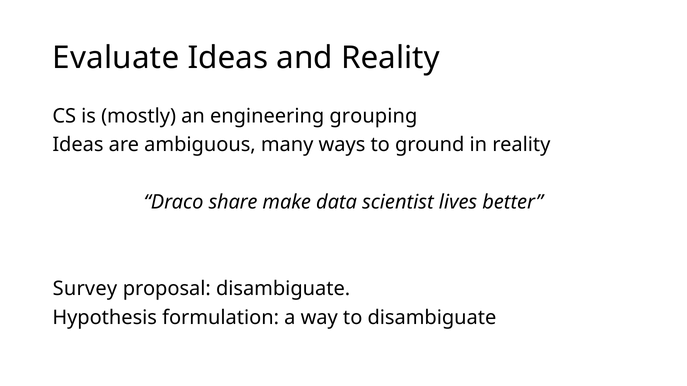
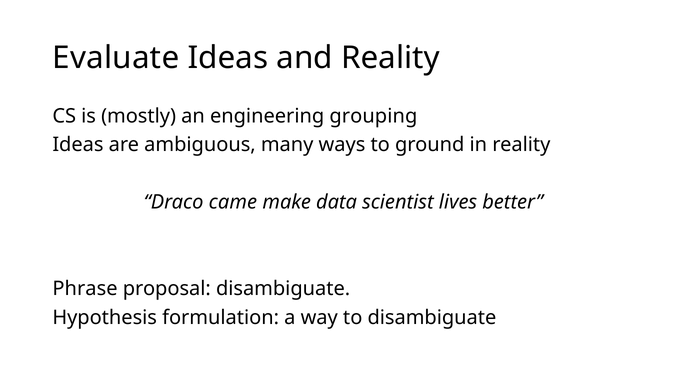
share: share -> came
Survey: Survey -> Phrase
